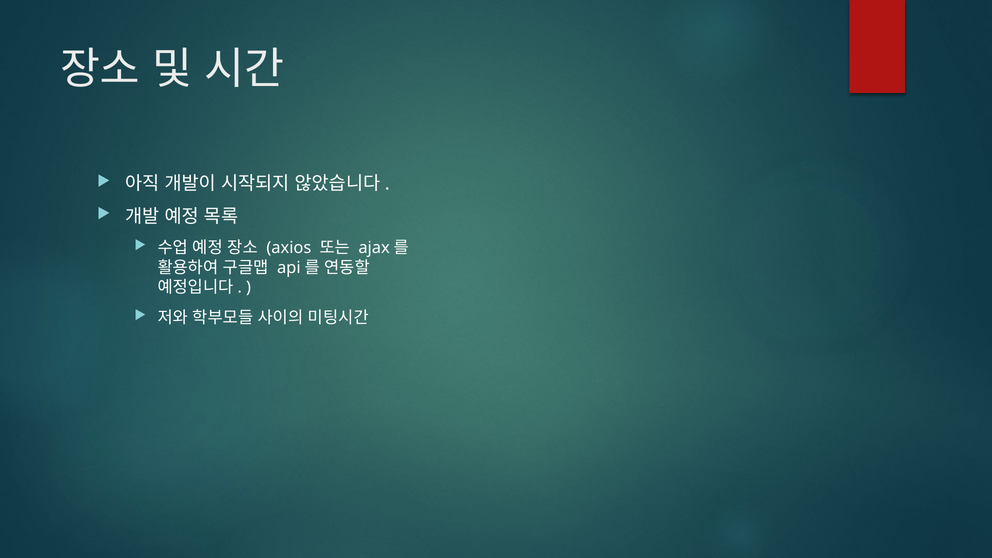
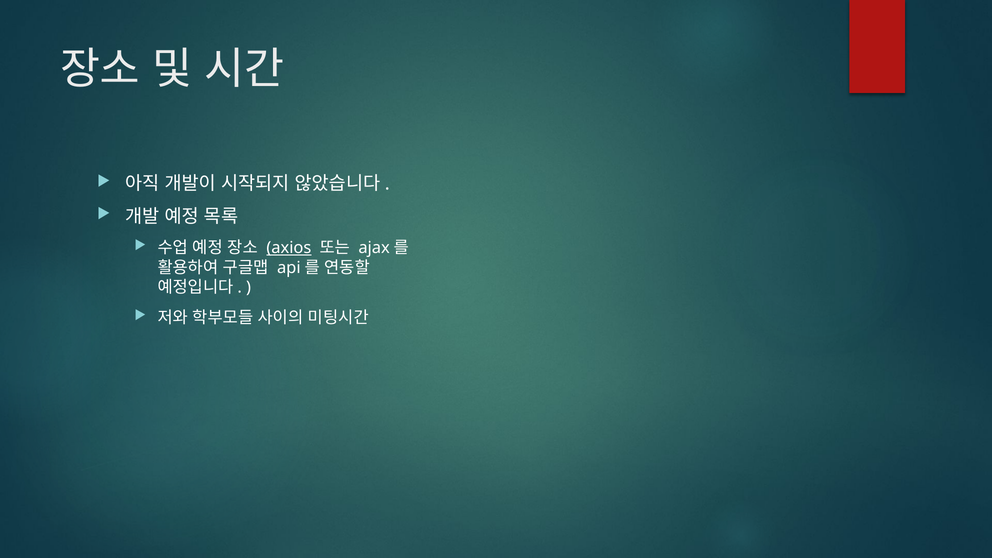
axios underline: none -> present
